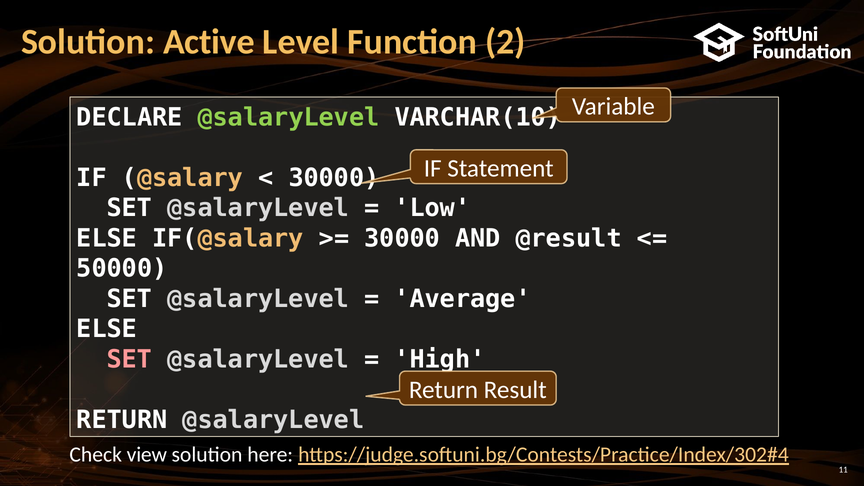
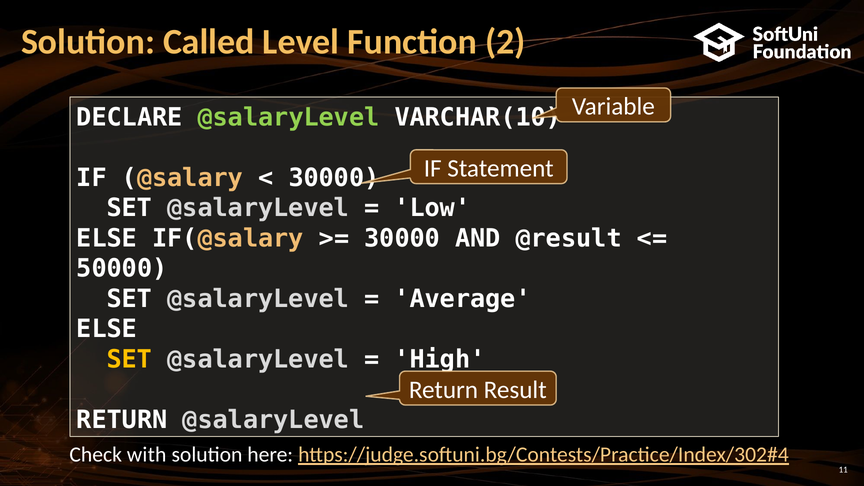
Active: Active -> Called
SET at (129, 359) colour: pink -> yellow
view: view -> with
